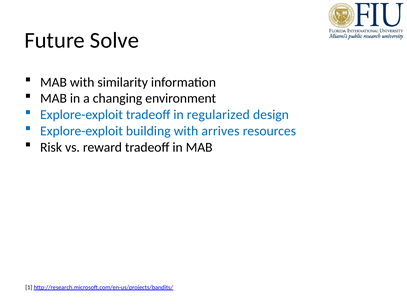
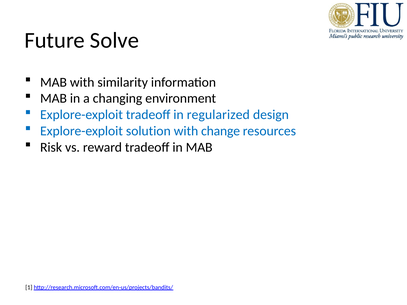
building: building -> solution
arrives: arrives -> change
